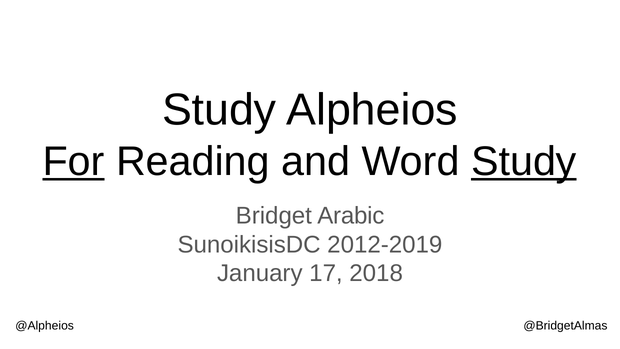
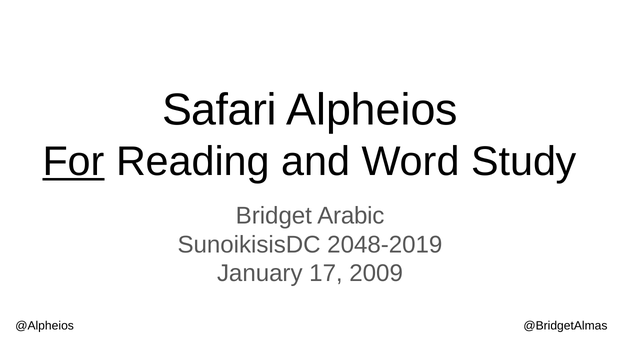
Study at (219, 110): Study -> Safari
Study at (524, 162) underline: present -> none
2012-2019: 2012-2019 -> 2048-2019
2018: 2018 -> 2009
